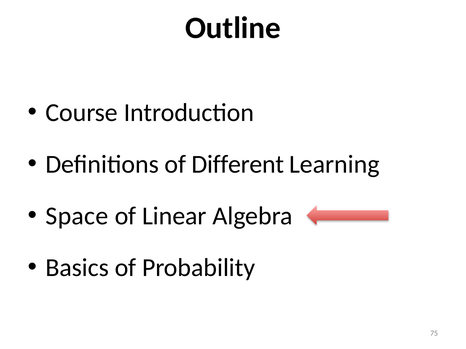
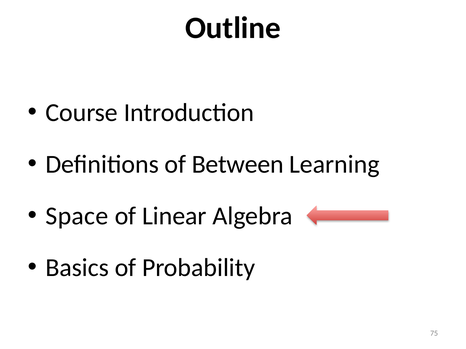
Different: Different -> Between
